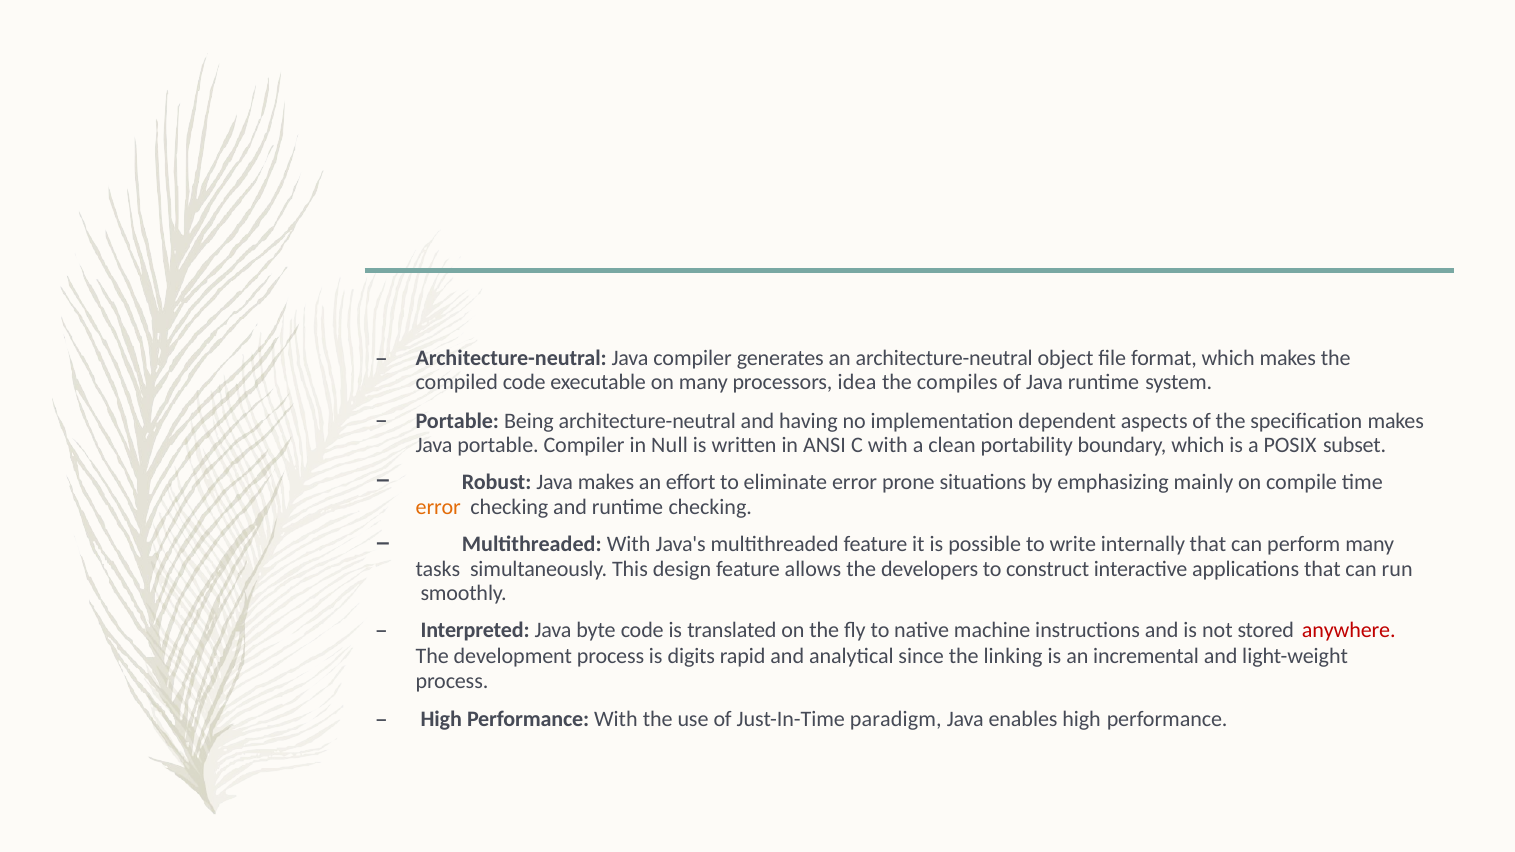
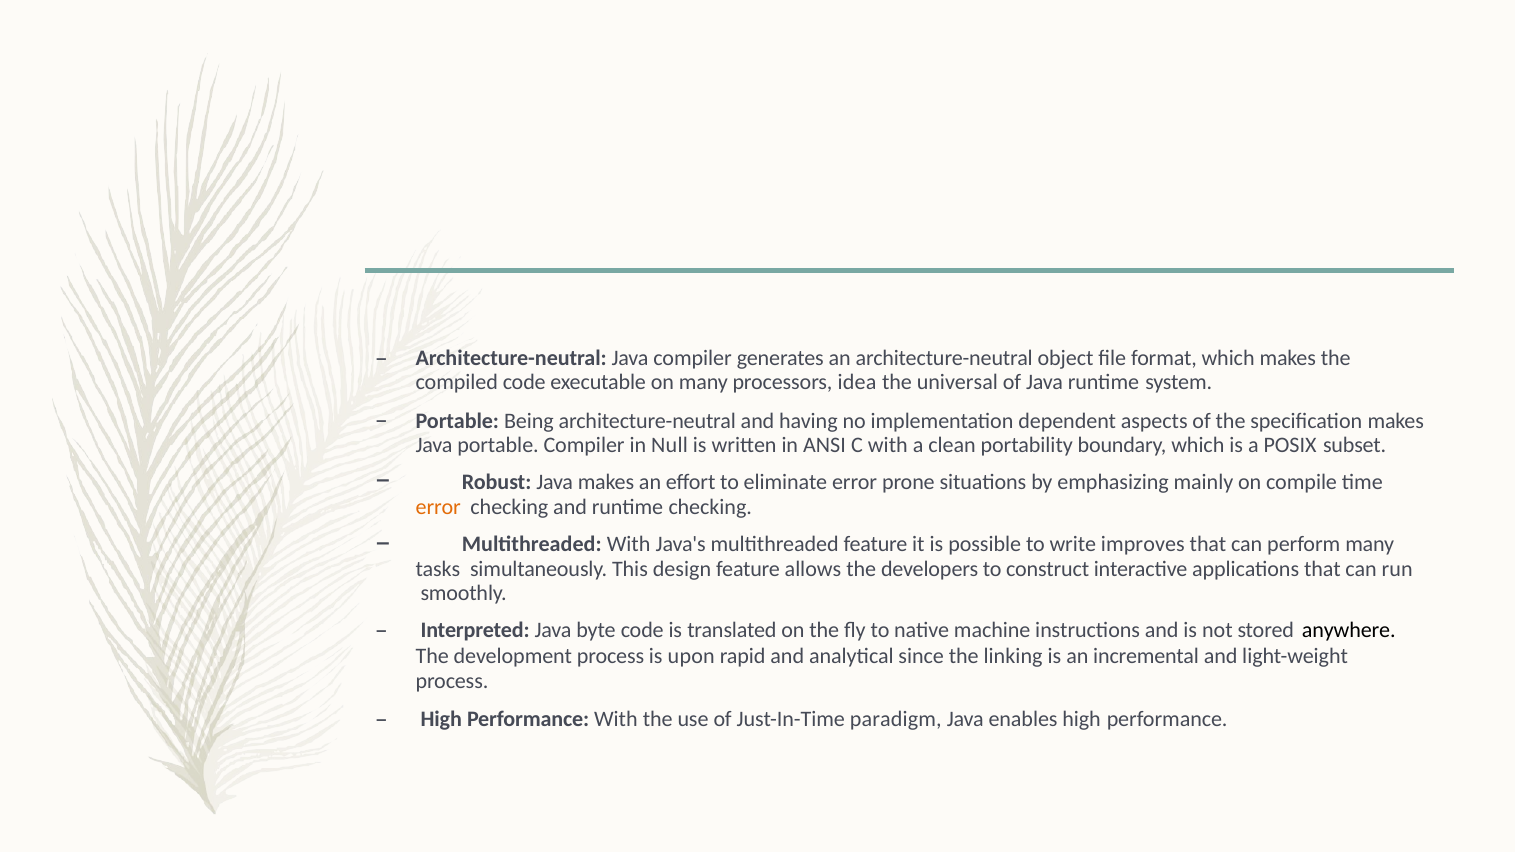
compiles: compiles -> universal
internally: internally -> improves
anywhere colour: red -> black
digits: digits -> upon
